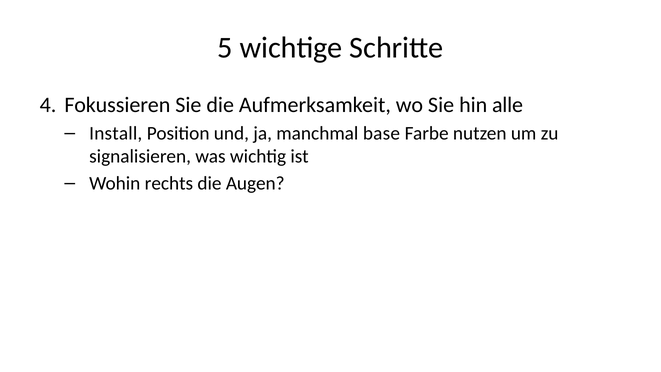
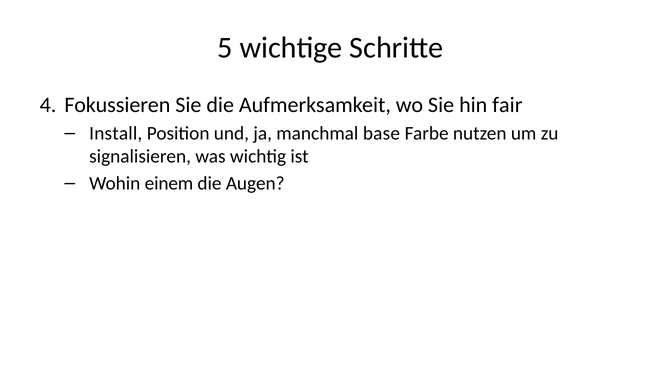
alle: alle -> fair
rechts: rechts -> einem
